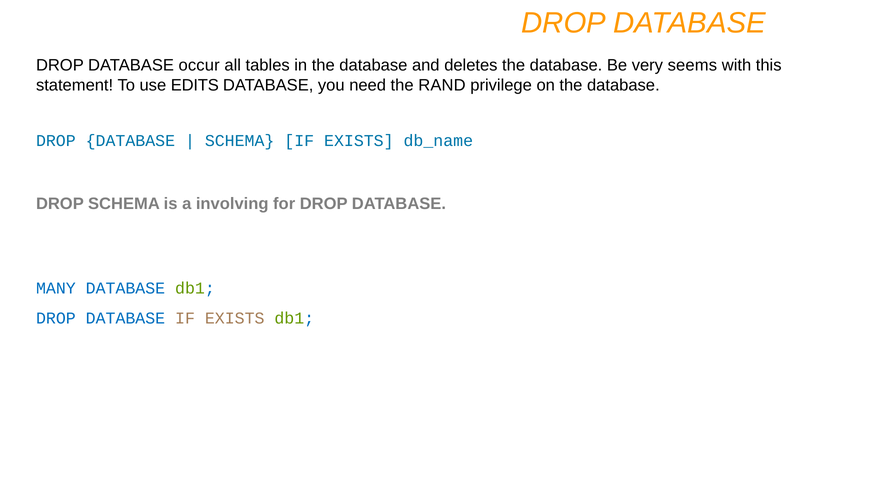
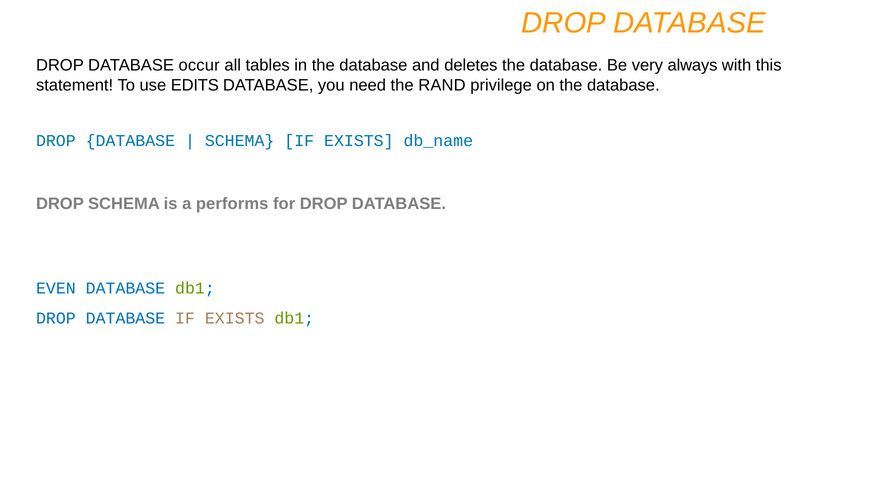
seems: seems -> always
involving: involving -> performs
MANY: MANY -> EVEN
